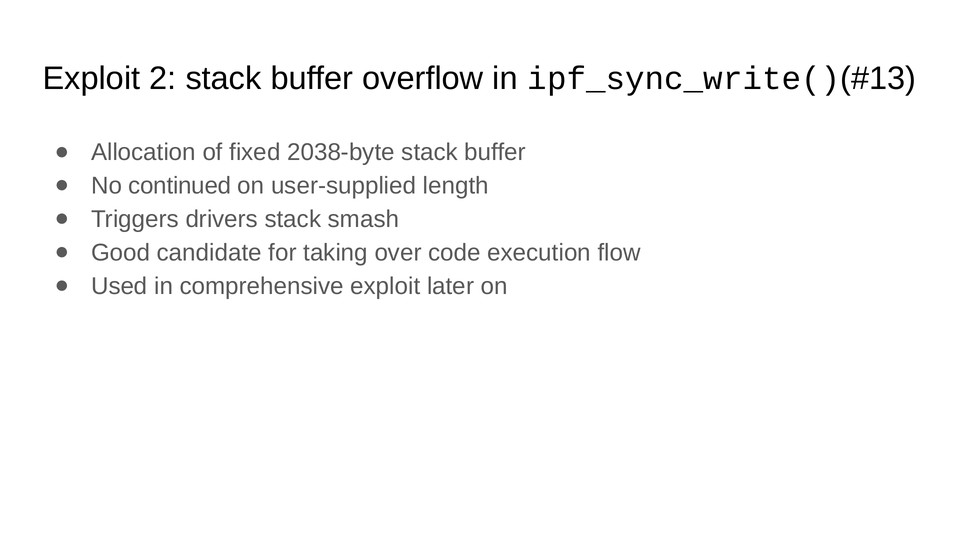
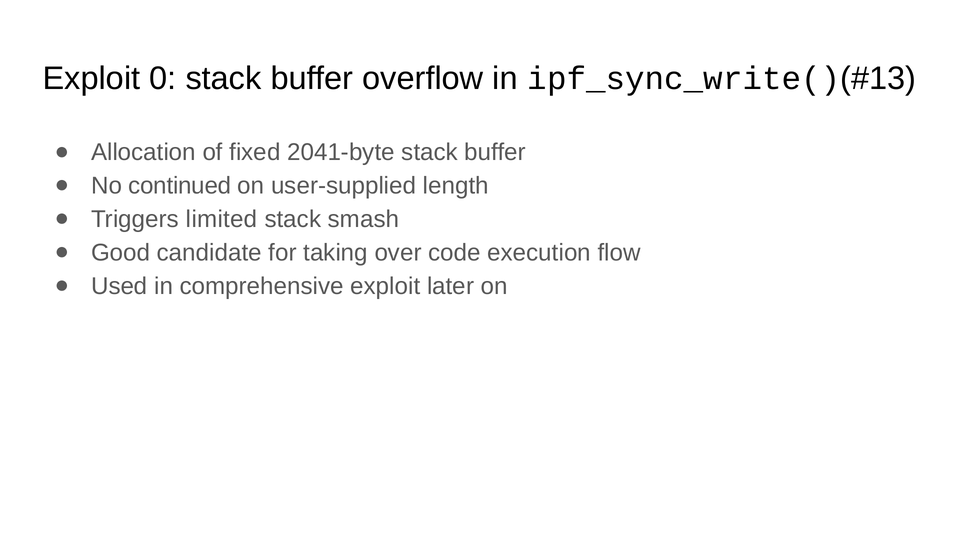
2: 2 -> 0
2038-byte: 2038-byte -> 2041-byte
drivers: drivers -> limited
